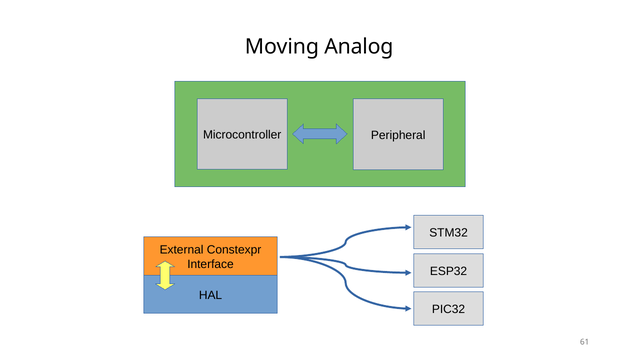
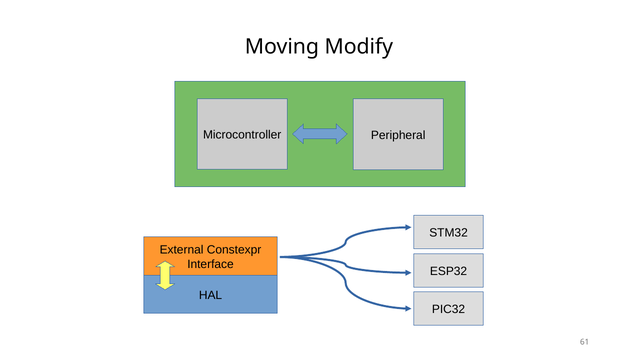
Analog: Analog -> Modify
